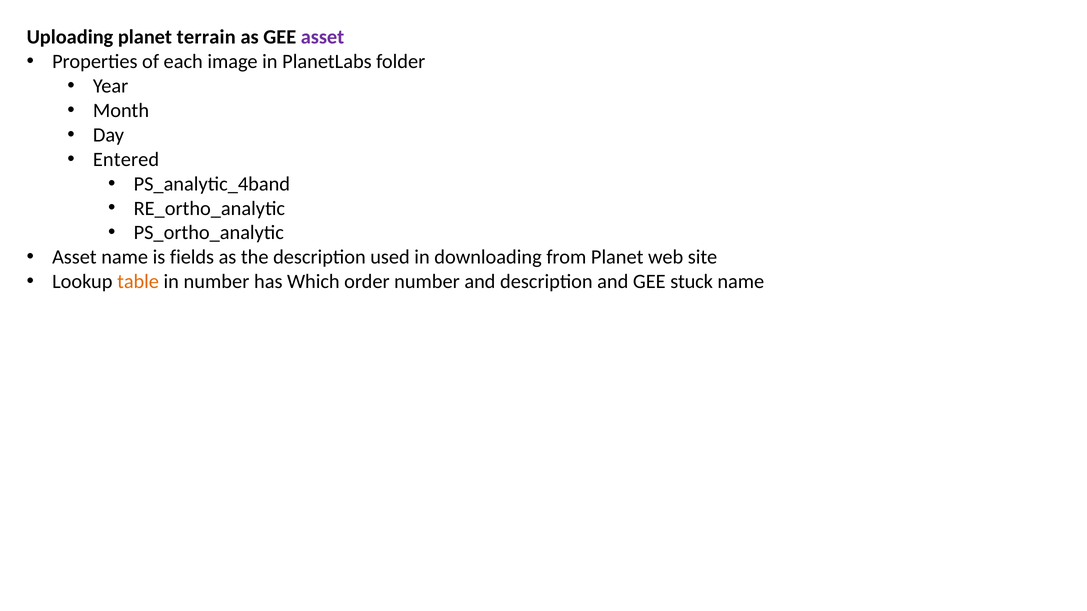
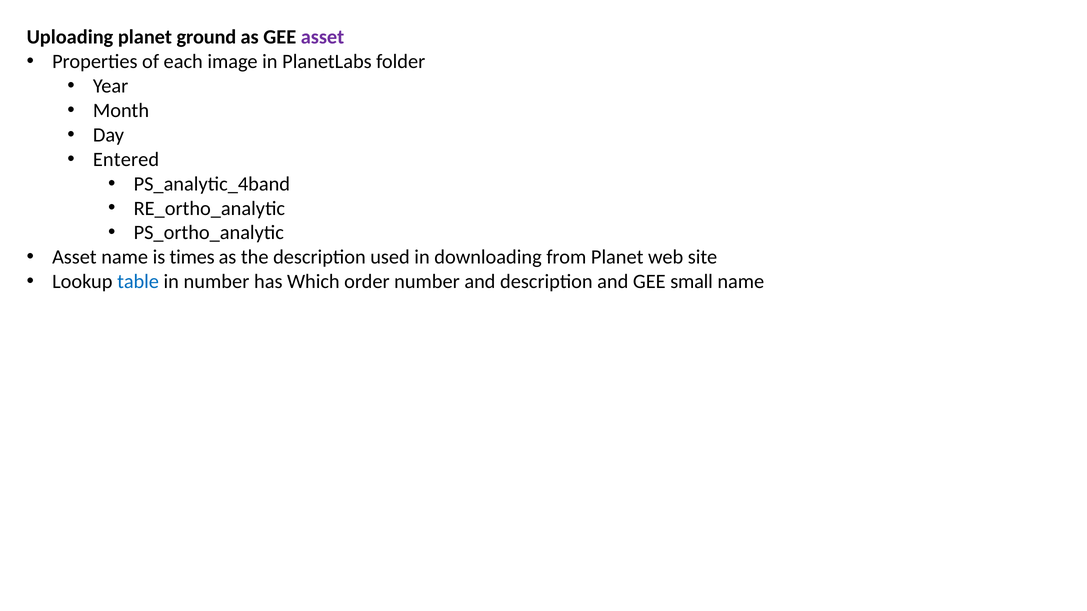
terrain: terrain -> ground
fields: fields -> times
table colour: orange -> blue
stuck: stuck -> small
